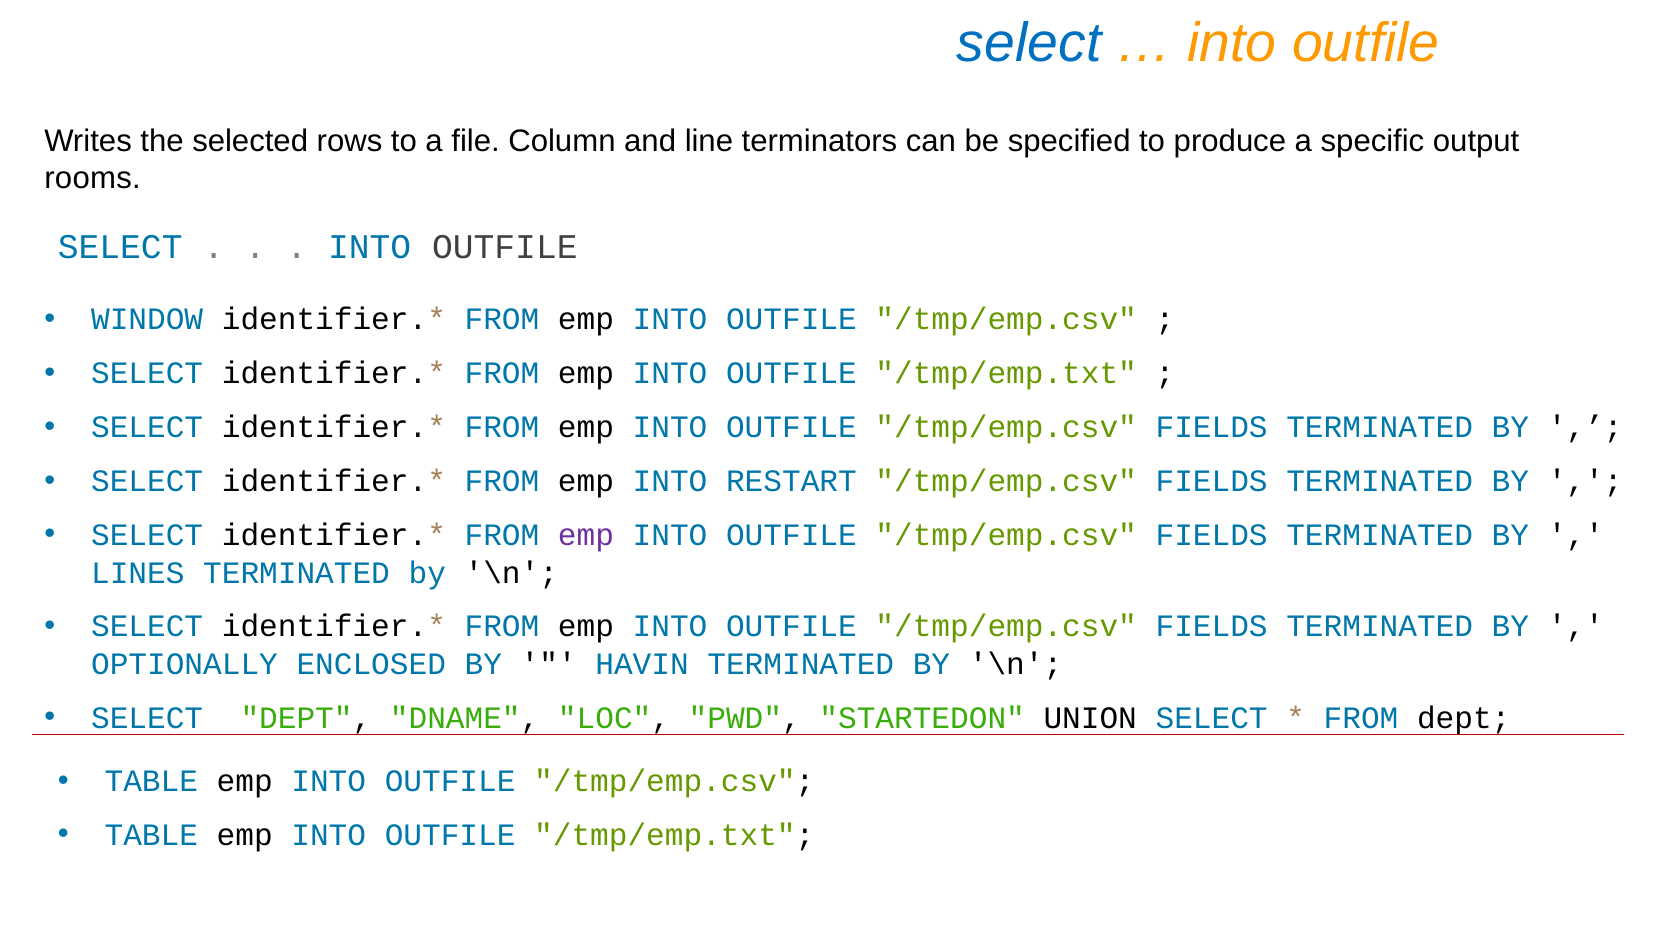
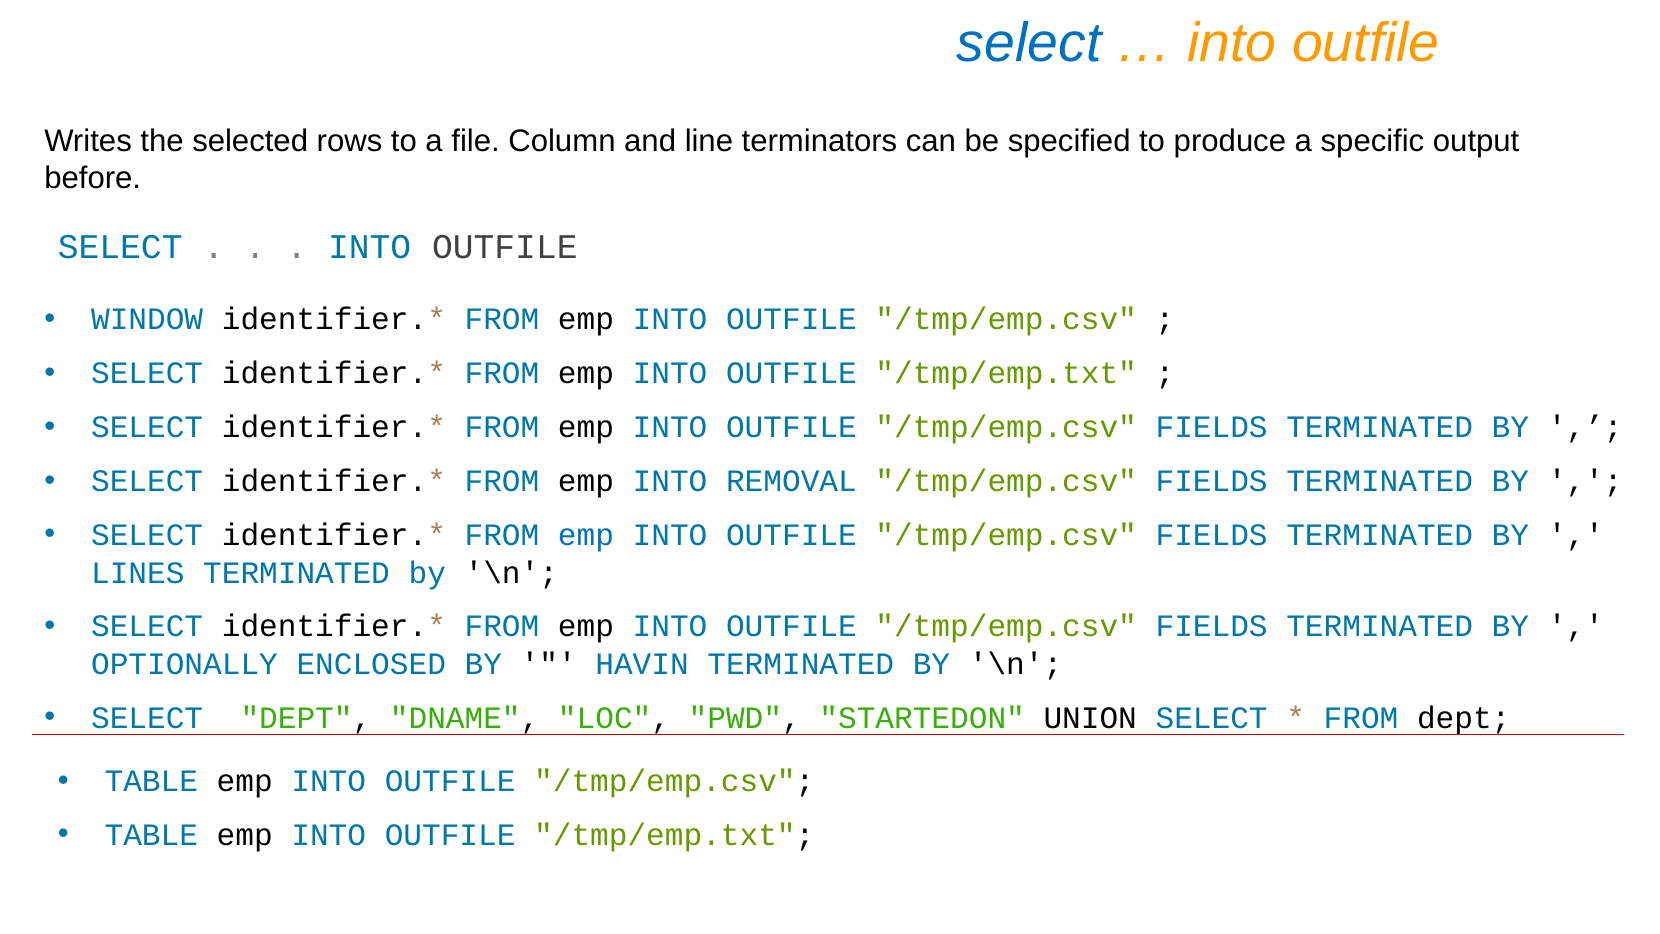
rooms: rooms -> before
RESTART: RESTART -> REMOVAL
emp at (586, 535) colour: purple -> blue
